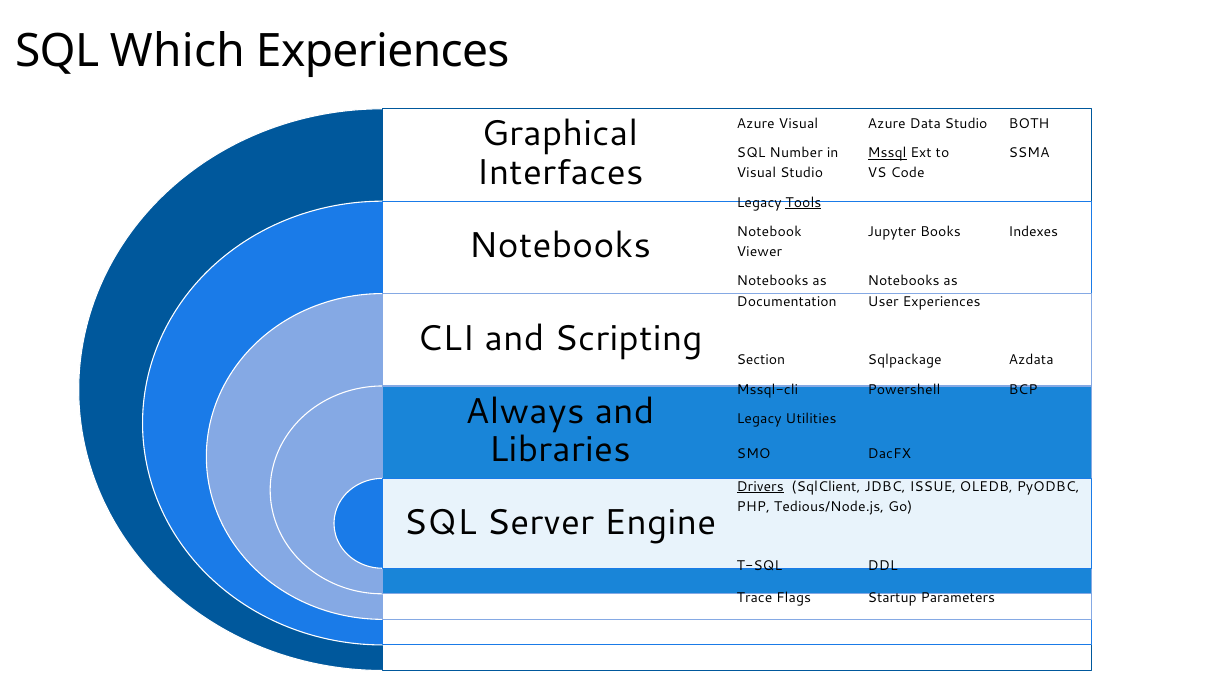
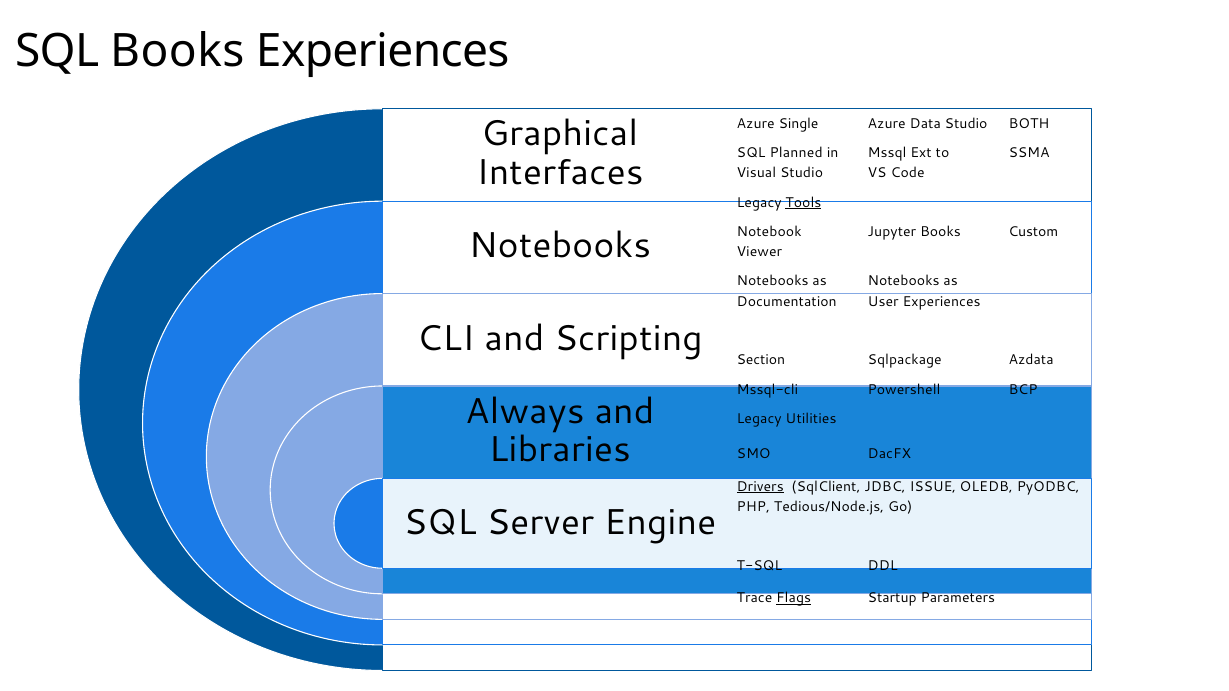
SQL Which: Which -> Books
Azure Visual: Visual -> Single
Number: Number -> Planned
Mssql underline: present -> none
Indexes: Indexes -> Custom
Flags underline: none -> present
